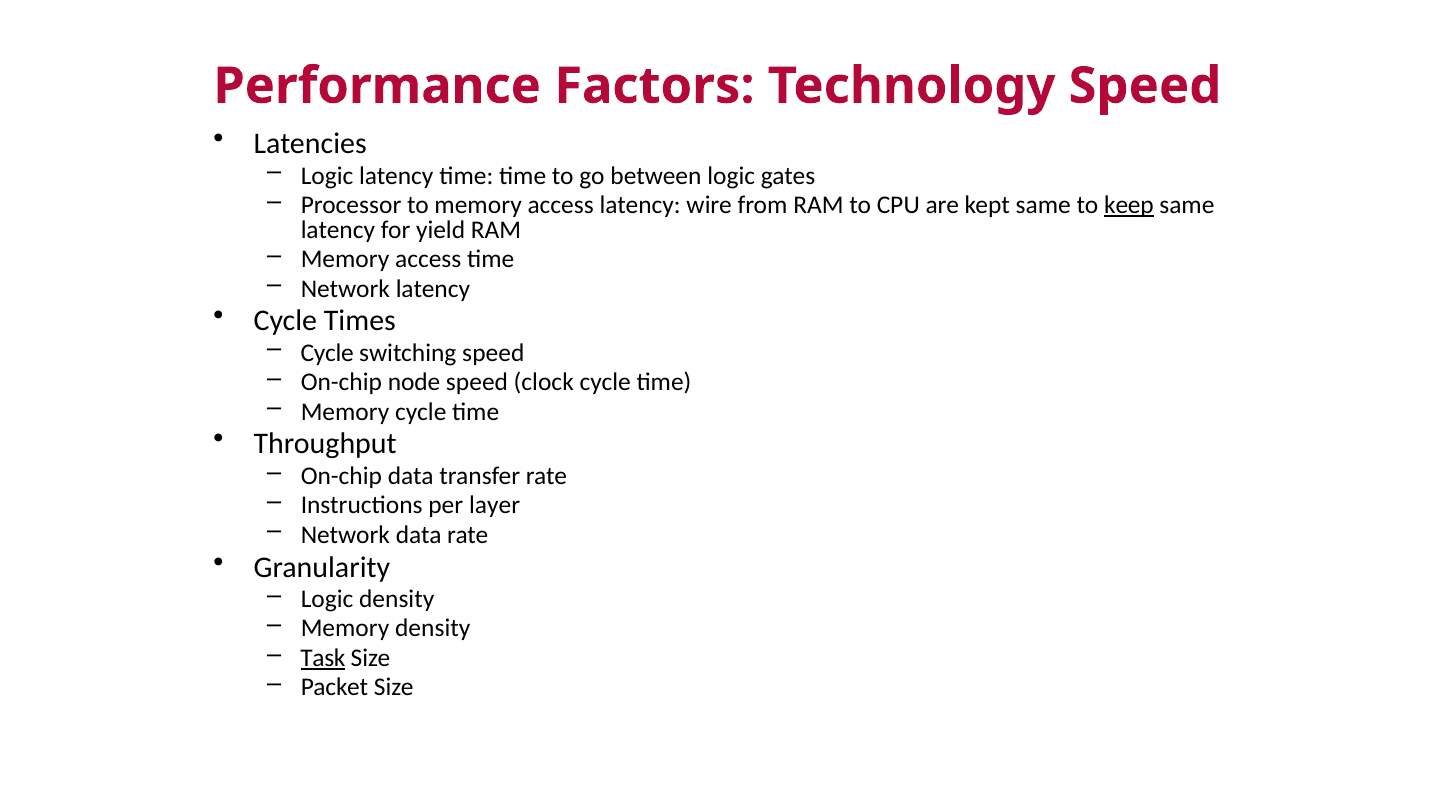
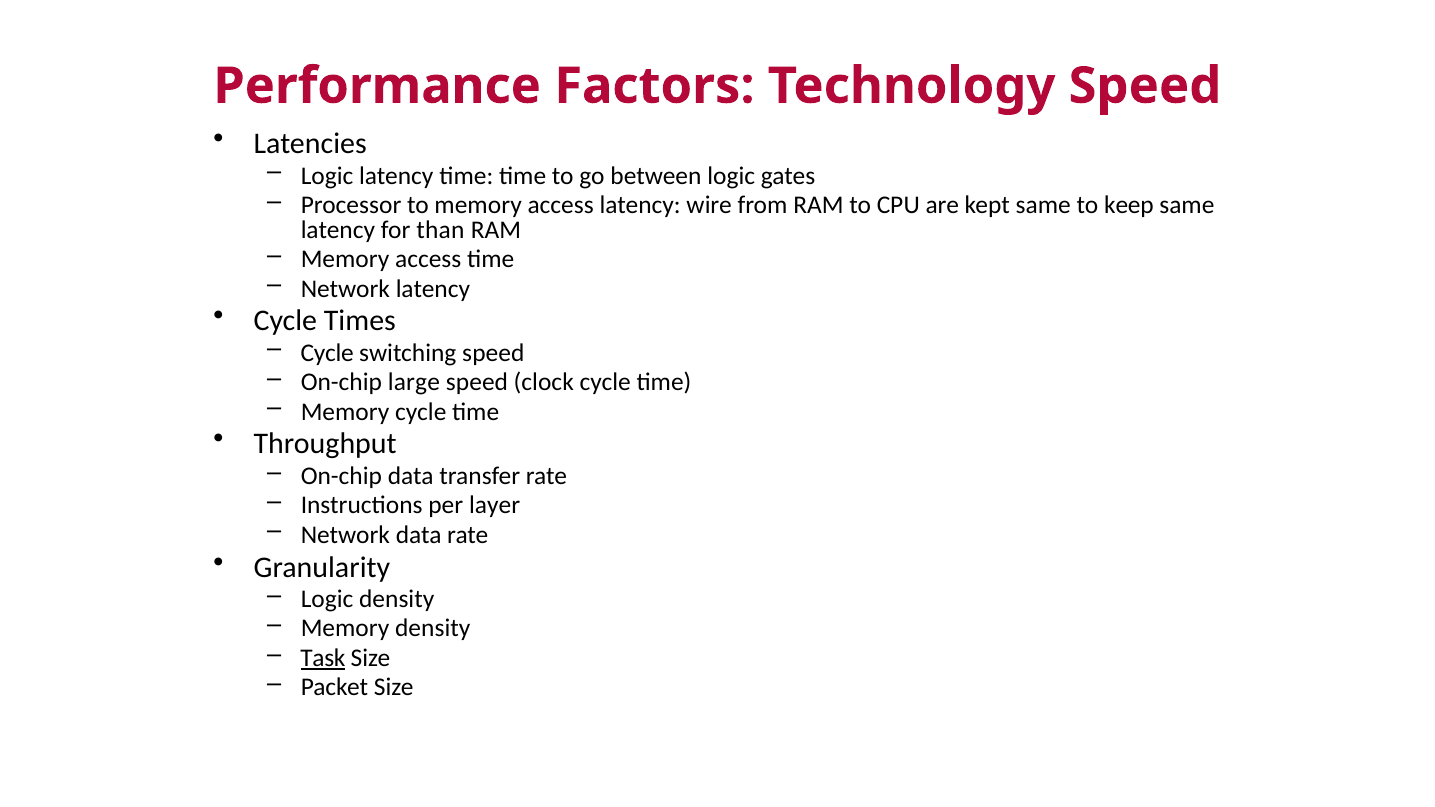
keep underline: present -> none
yield: yield -> than
node: node -> large
